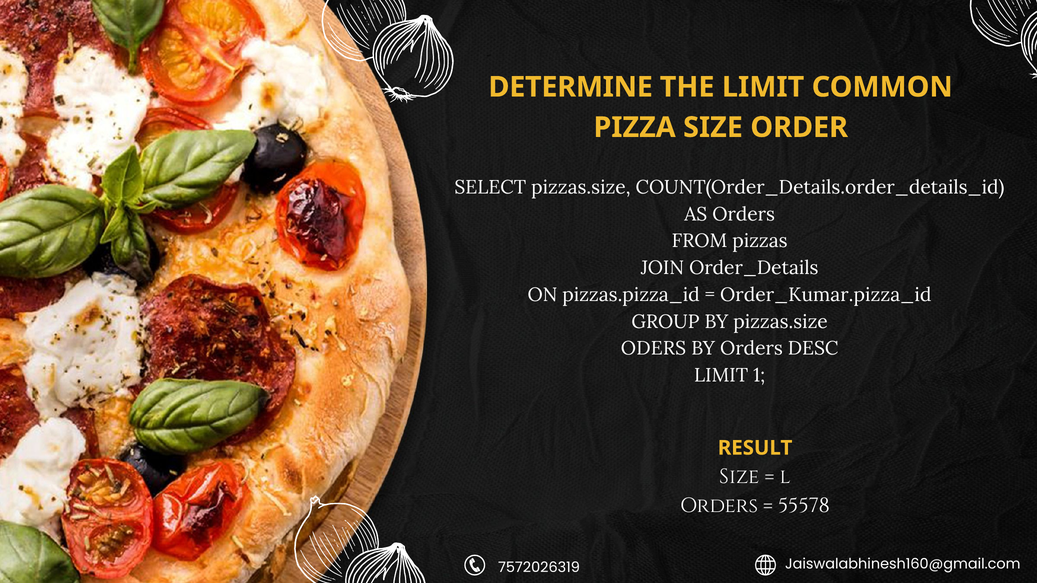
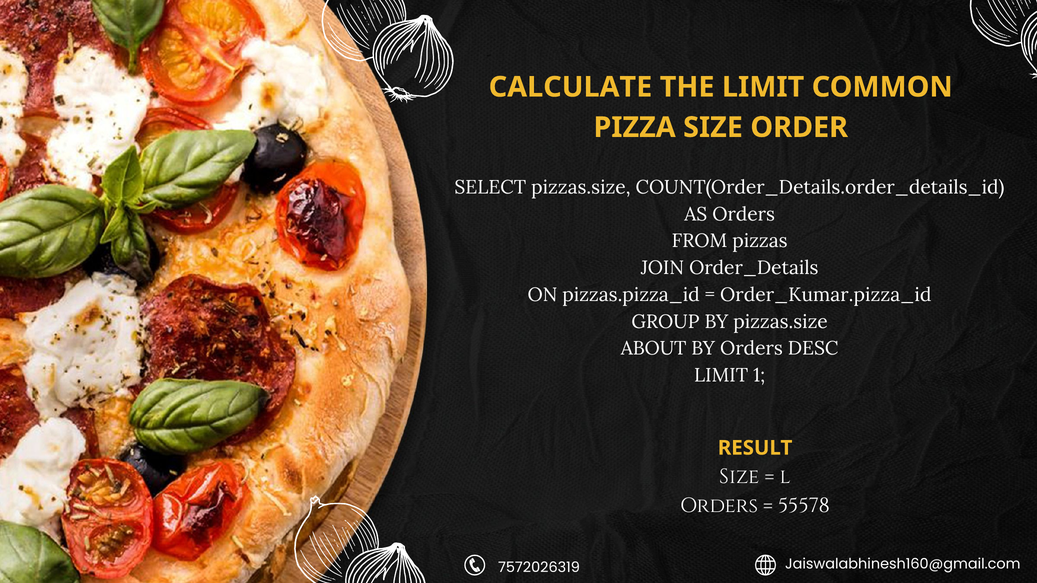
DETERMINE: DETERMINE -> CALCULATE
ODERS: ODERS -> ABOUT
